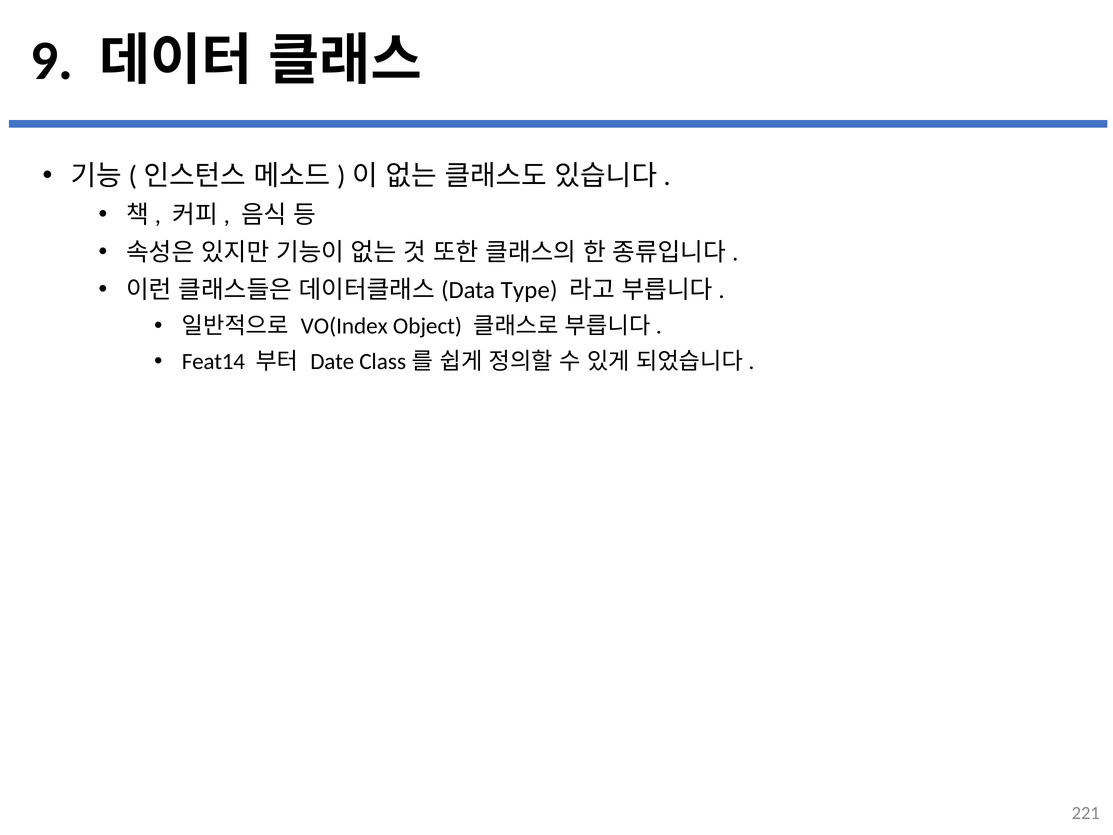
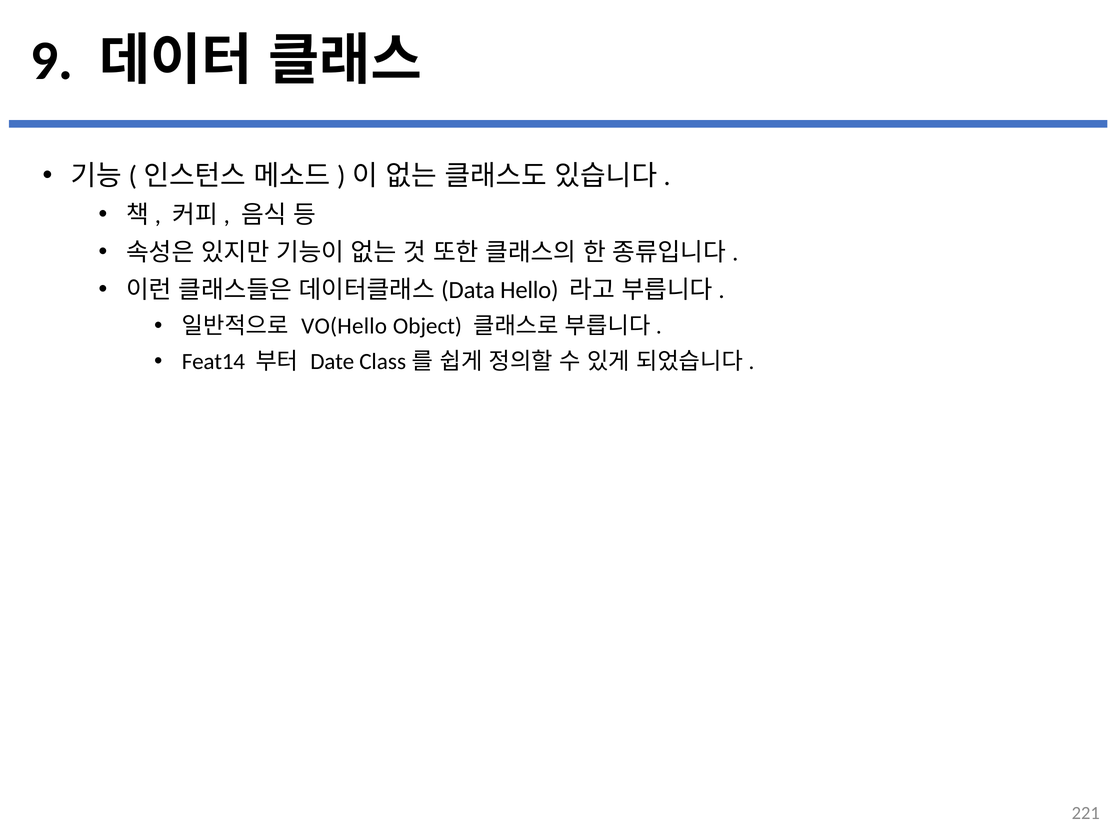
Type: Type -> Hello
VO(Index: VO(Index -> VO(Hello
